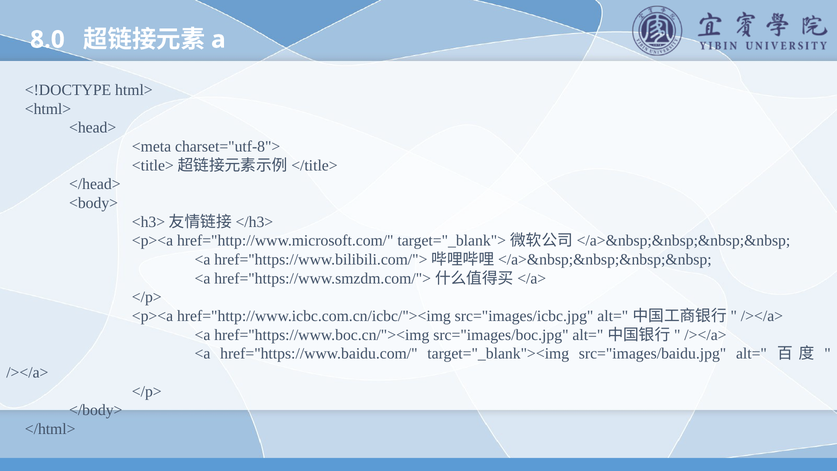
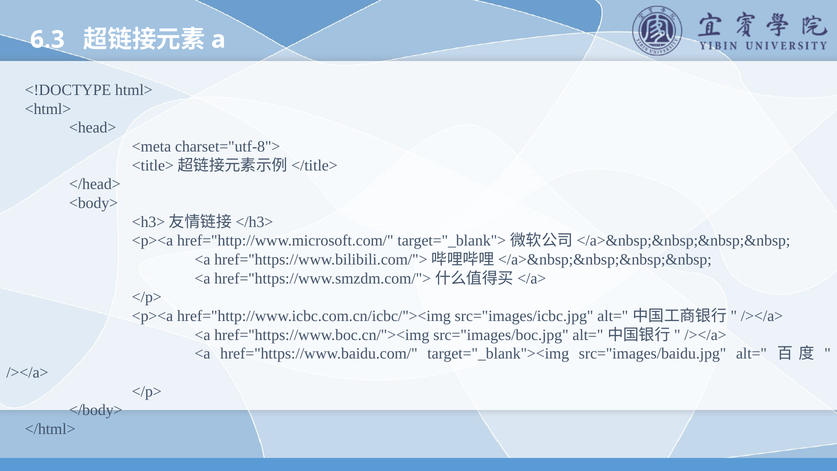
8.0: 8.0 -> 6.3
